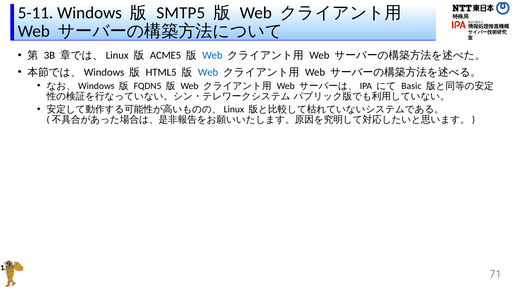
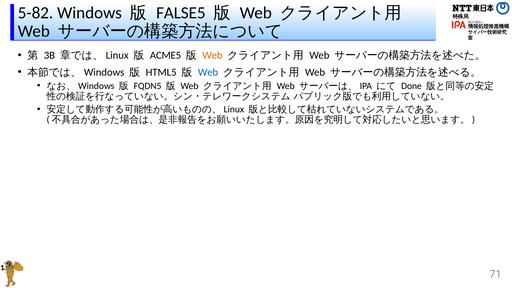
5-11: 5-11 -> 5-82
SMTP5: SMTP5 -> FALSE5
Web at (212, 55) colour: blue -> orange
Basic: Basic -> Done
